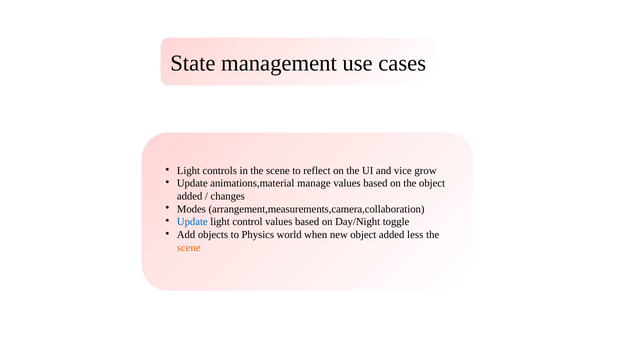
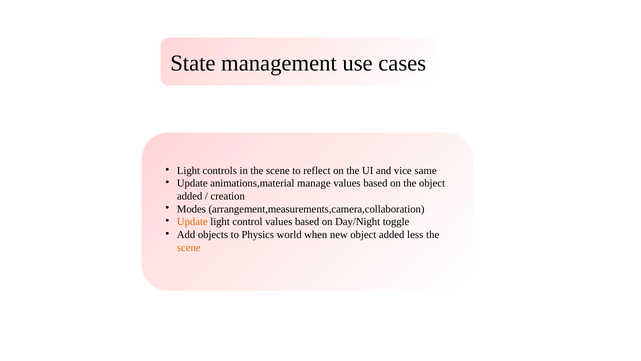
grow: grow -> same
changes: changes -> creation
Update at (192, 222) colour: blue -> orange
